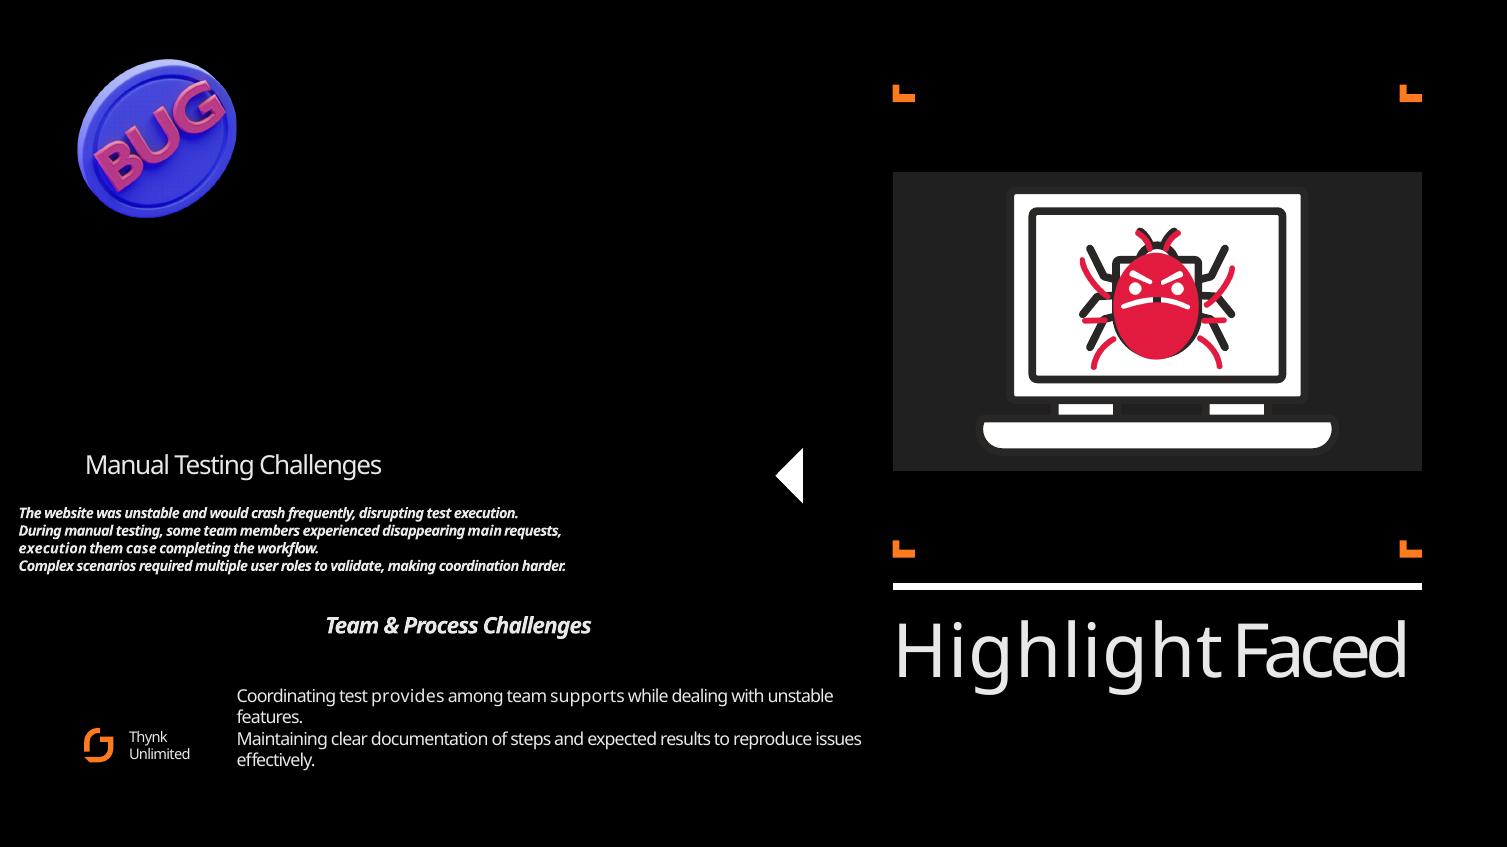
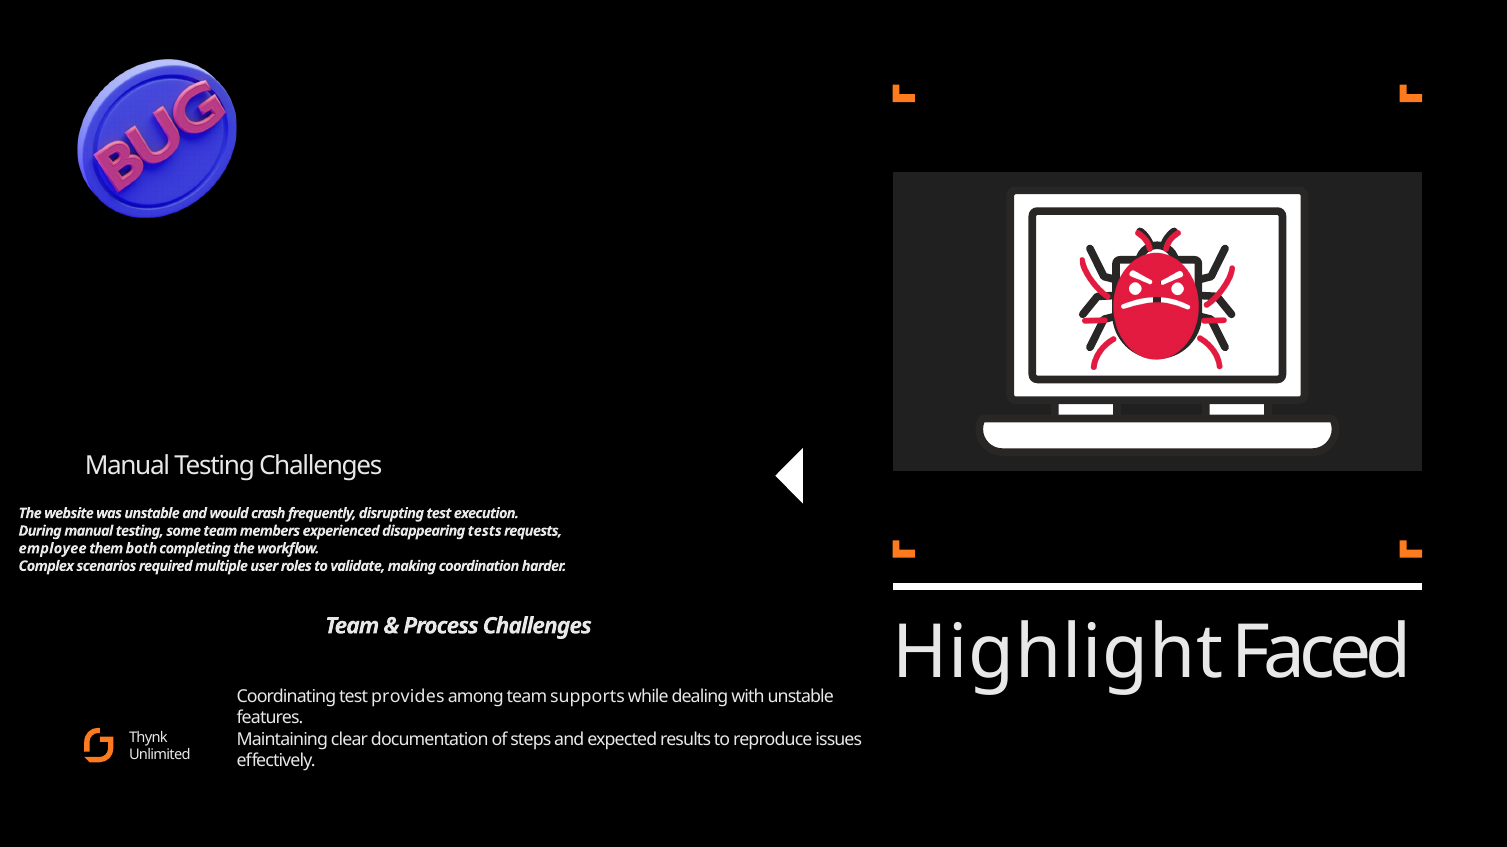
main: main -> tests
execution at (53, 549): execution -> employee
case: case -> both
